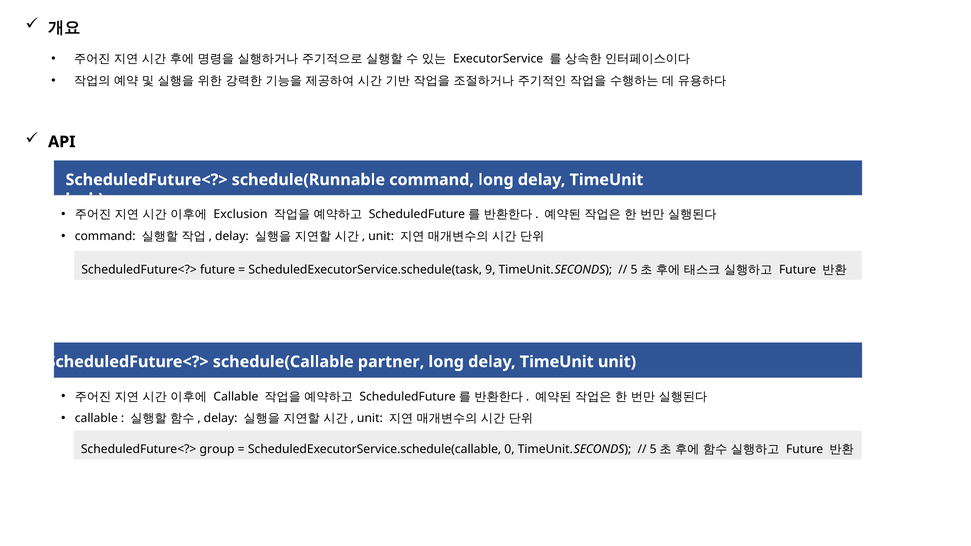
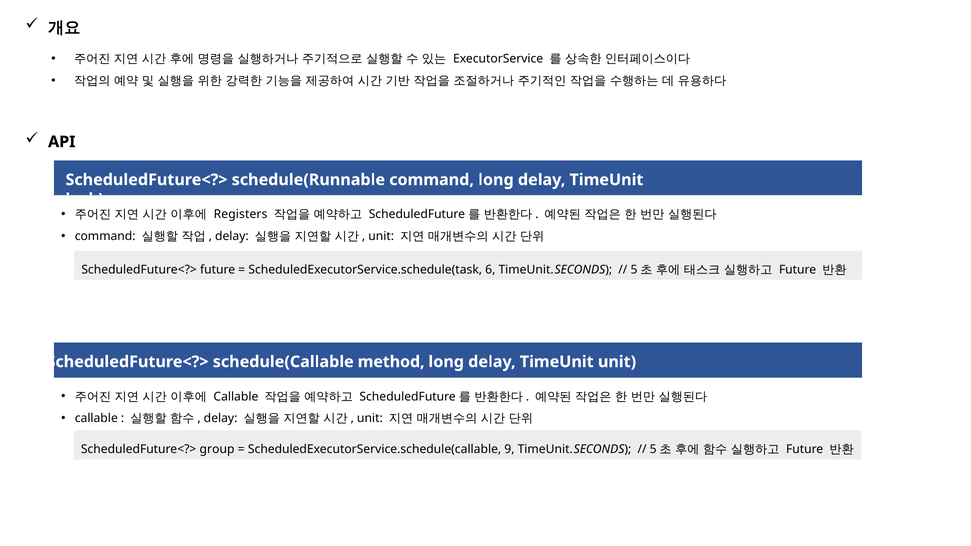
Exclusion: Exclusion -> Registers
9: 9 -> 6
partner: partner -> method
0: 0 -> 9
